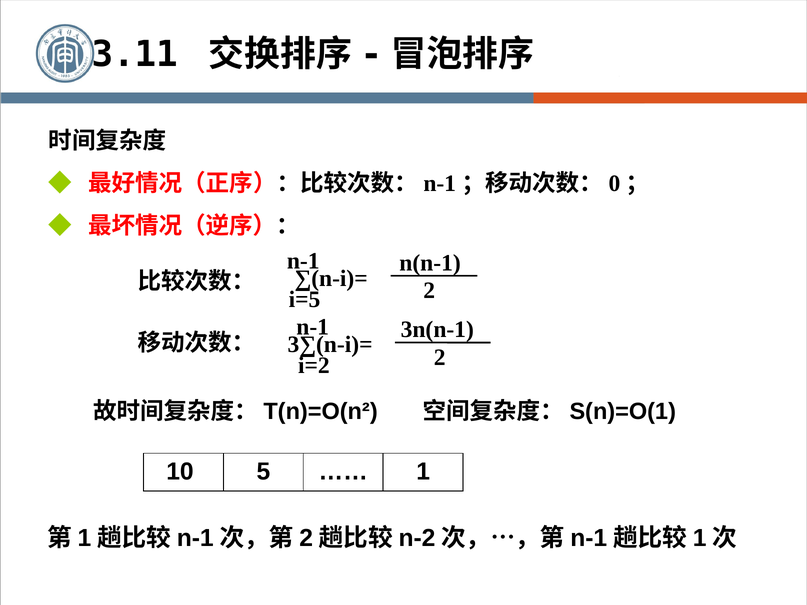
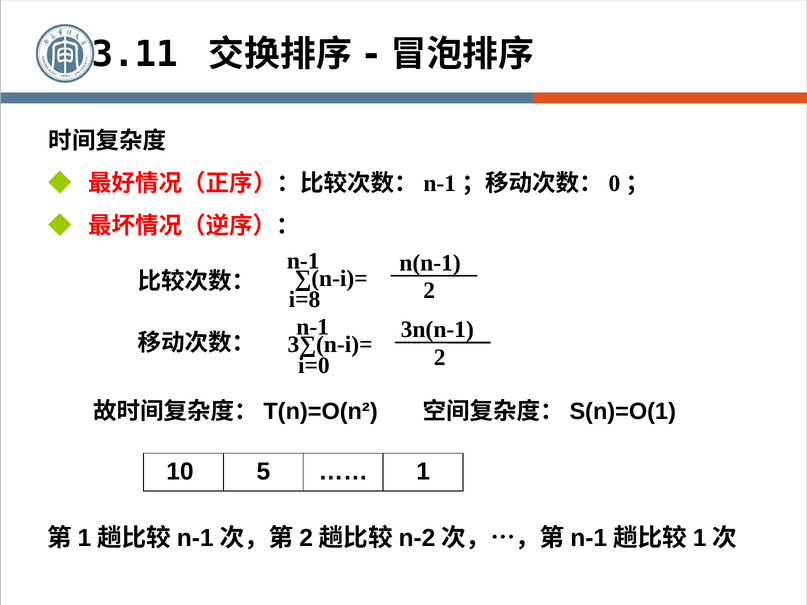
i=5: i=5 -> i=8
i=2: i=2 -> i=0
